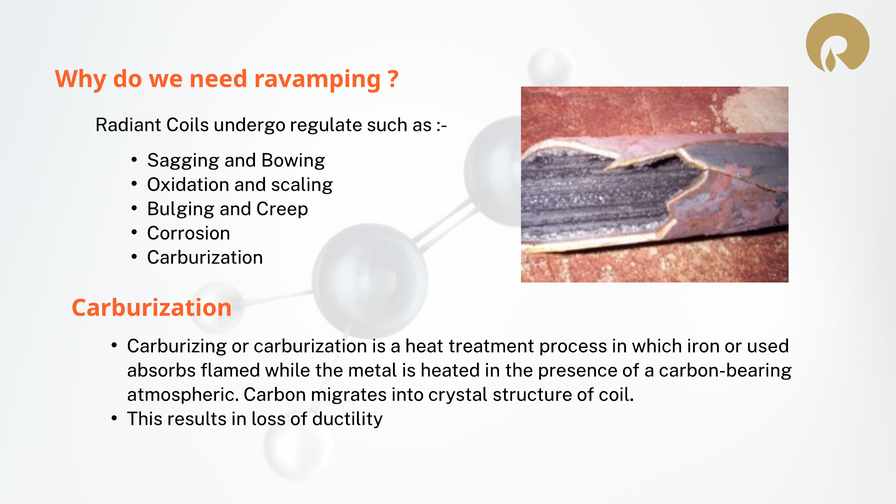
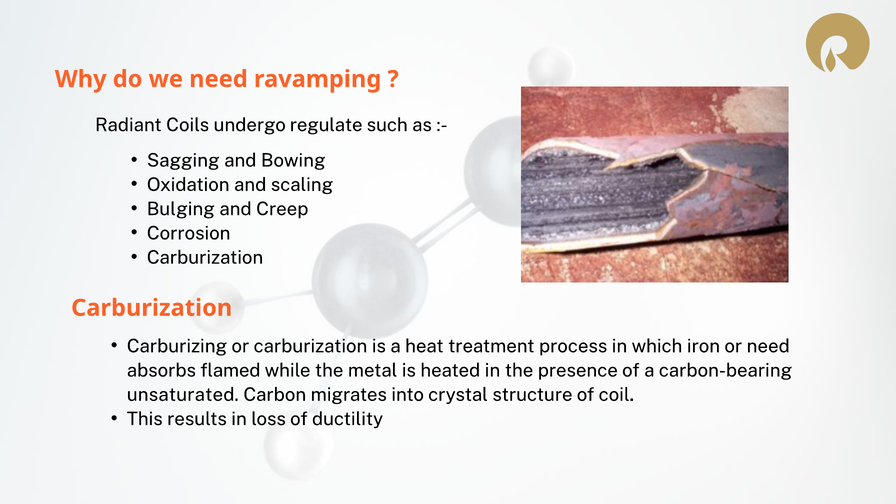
or used: used -> need
atmospheric: atmospheric -> unsaturated
